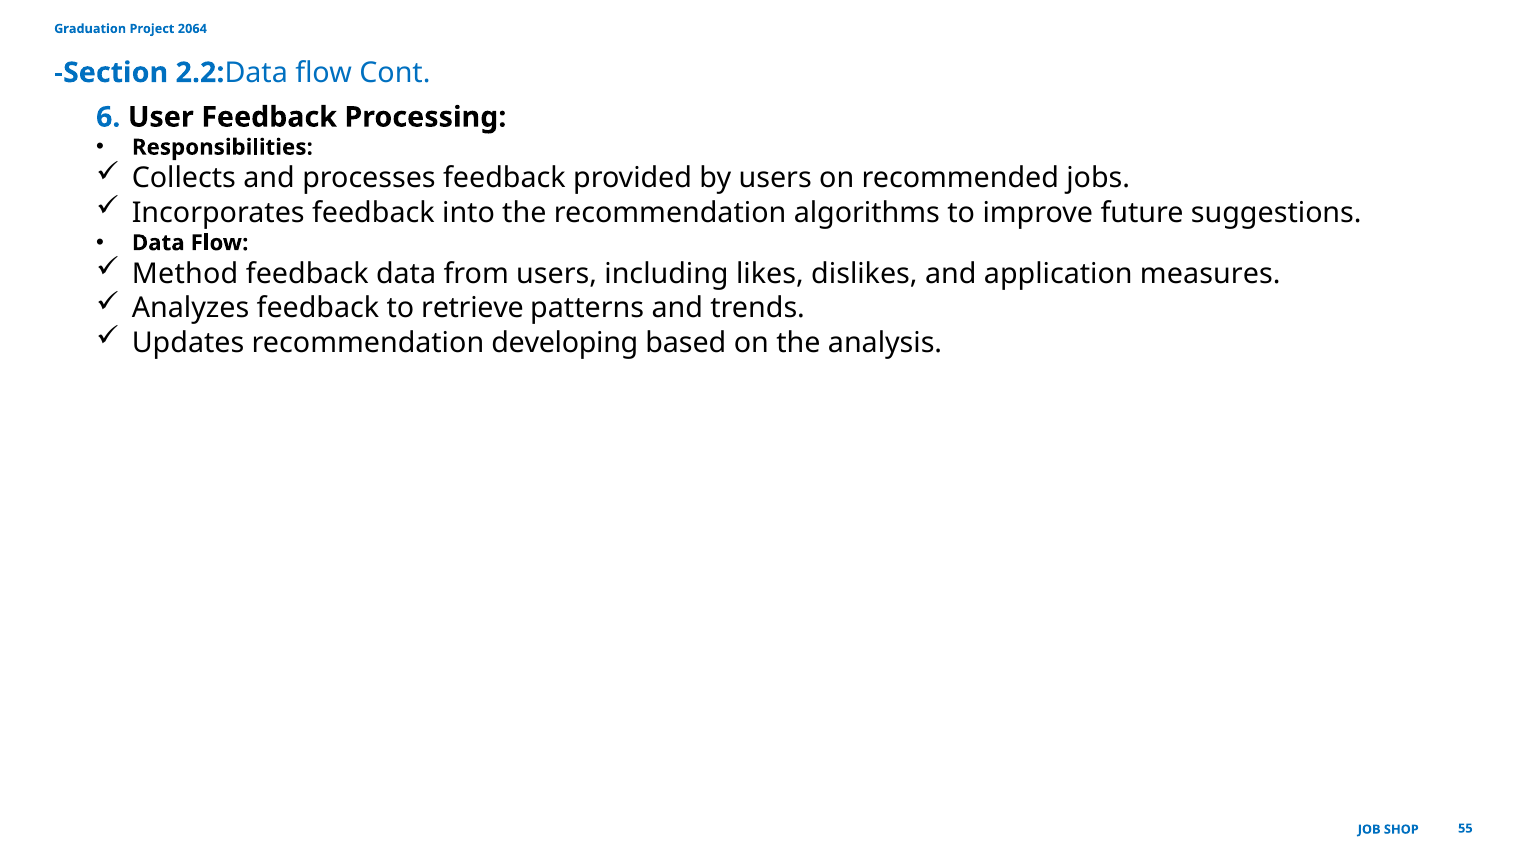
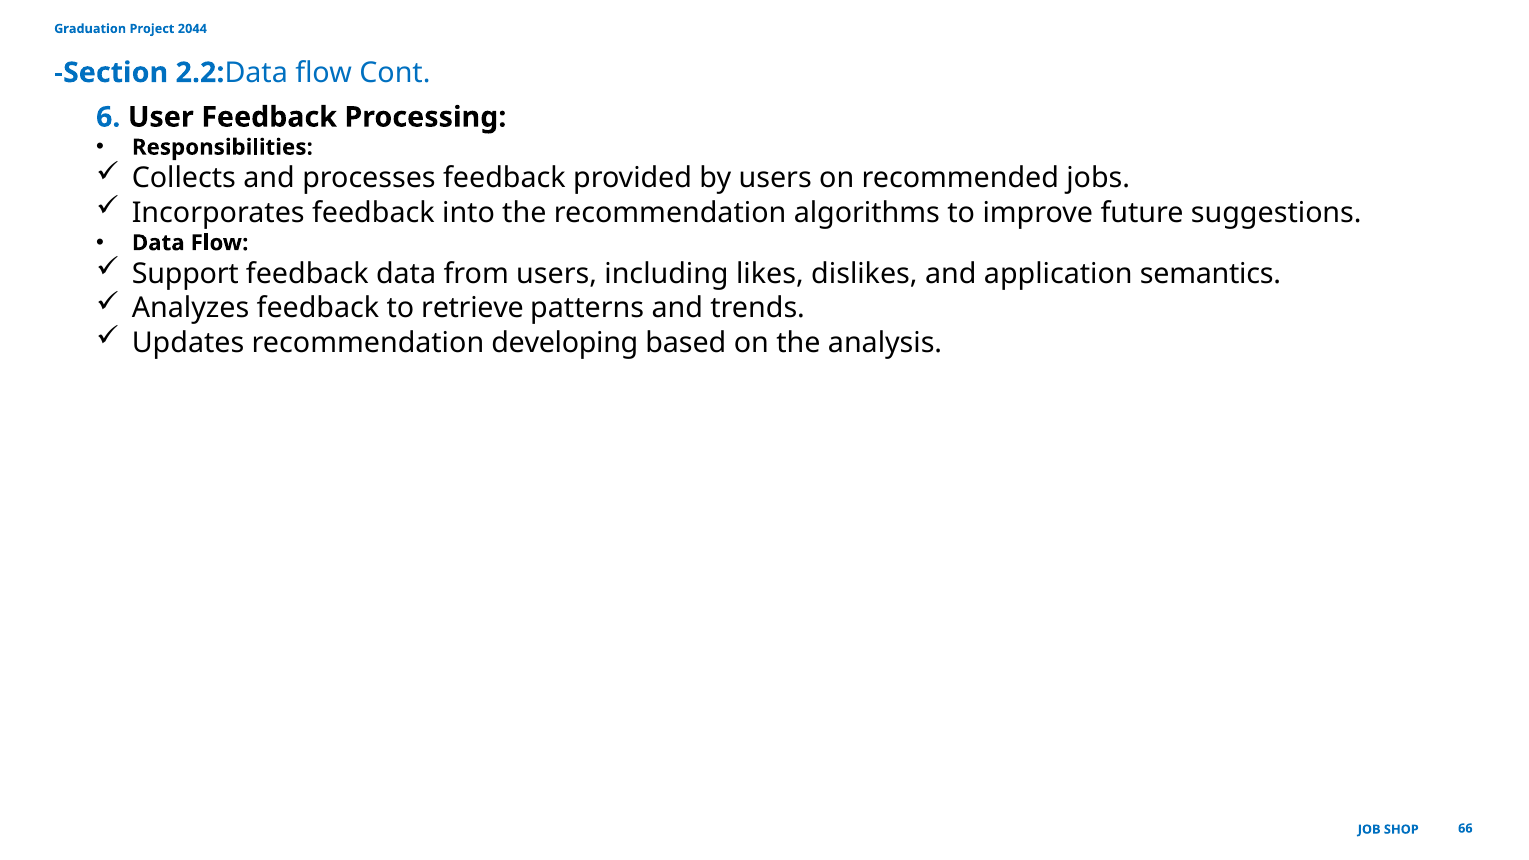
2064: 2064 -> 2044
Method: Method -> Support
measures: measures -> semantics
55: 55 -> 66
